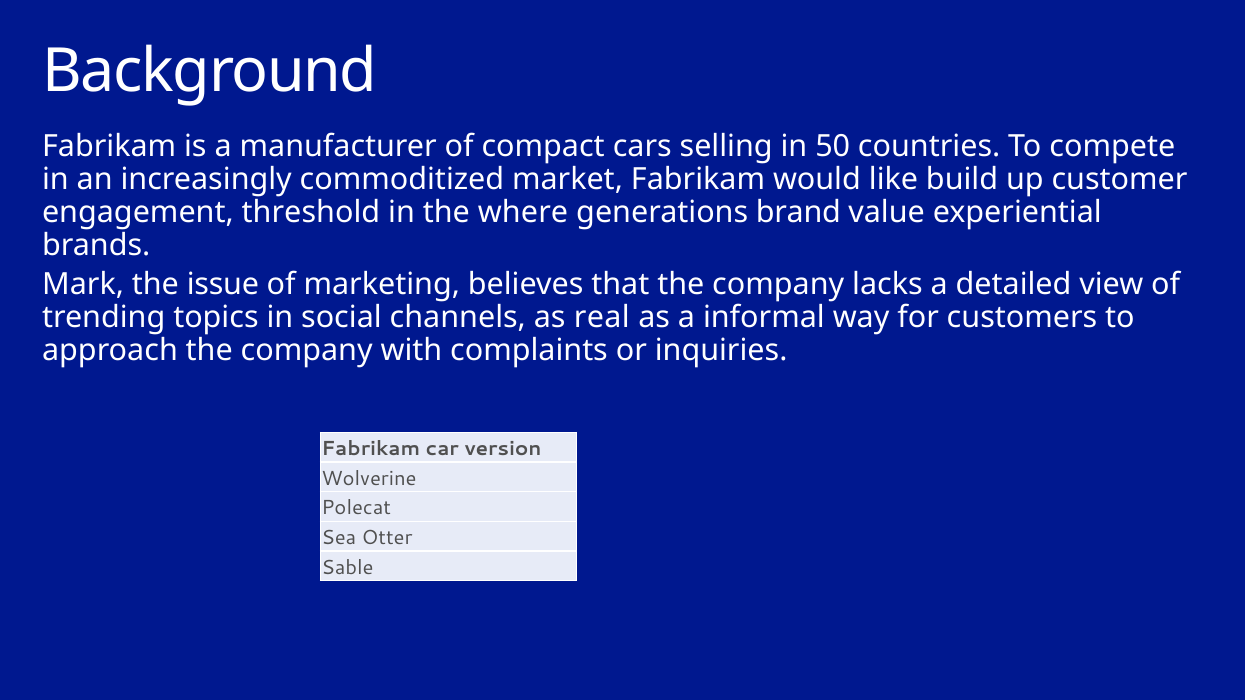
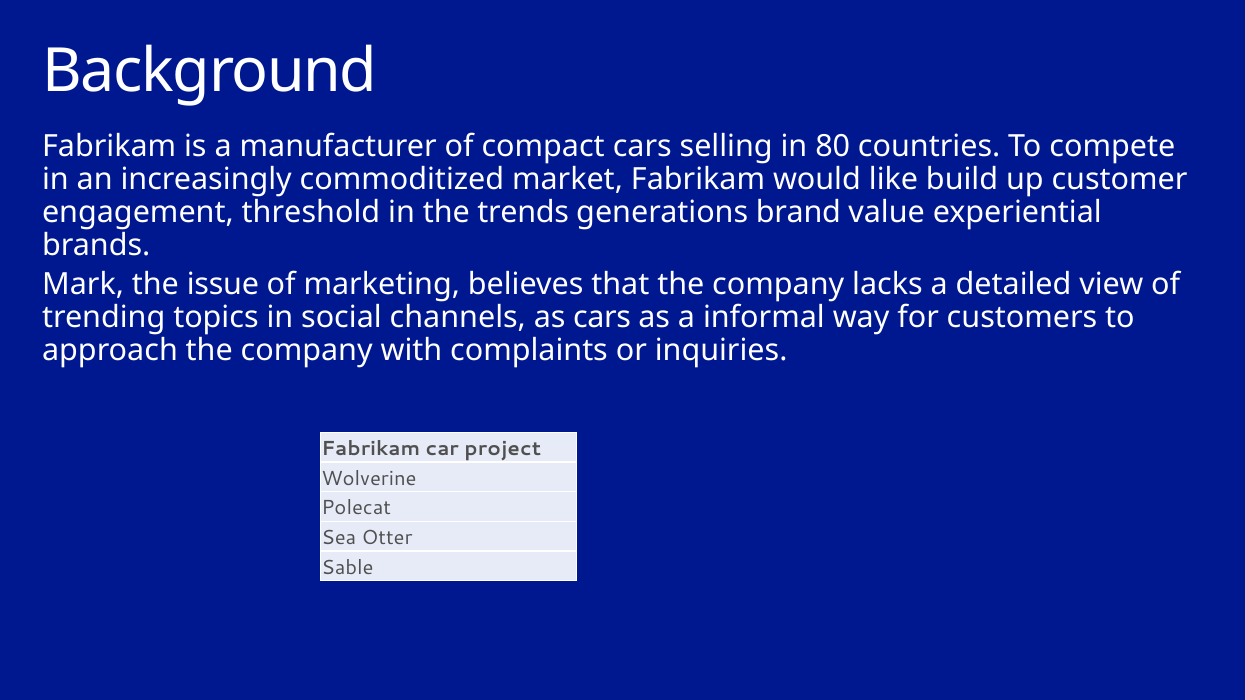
50: 50 -> 80
where: where -> trends
as real: real -> cars
version: version -> project
